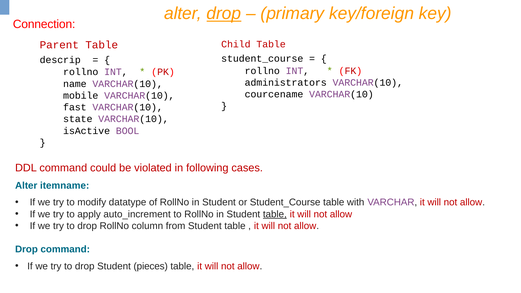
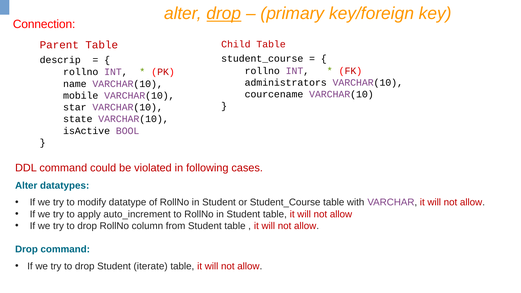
fast: fast -> star
itemname: itemname -> datatypes
table at (275, 214) underline: present -> none
pieces: pieces -> iterate
